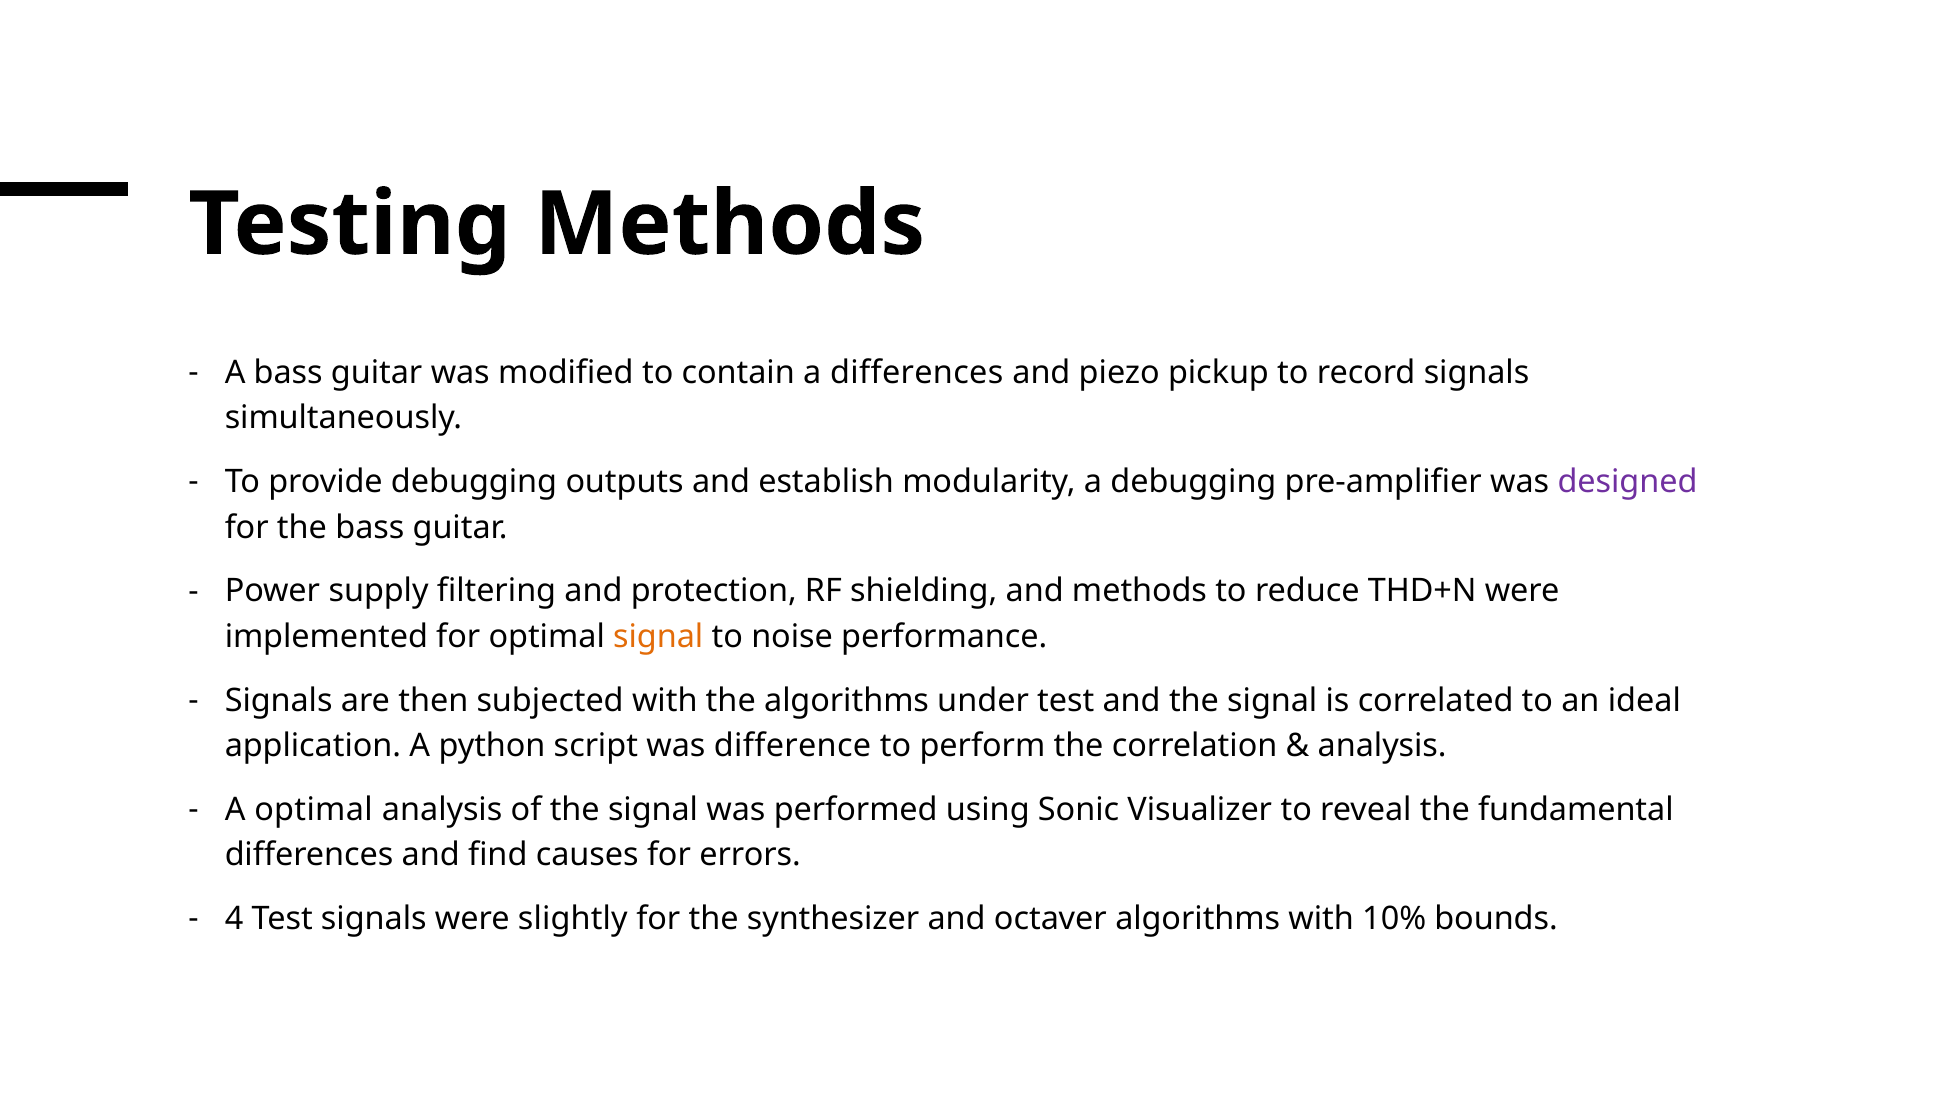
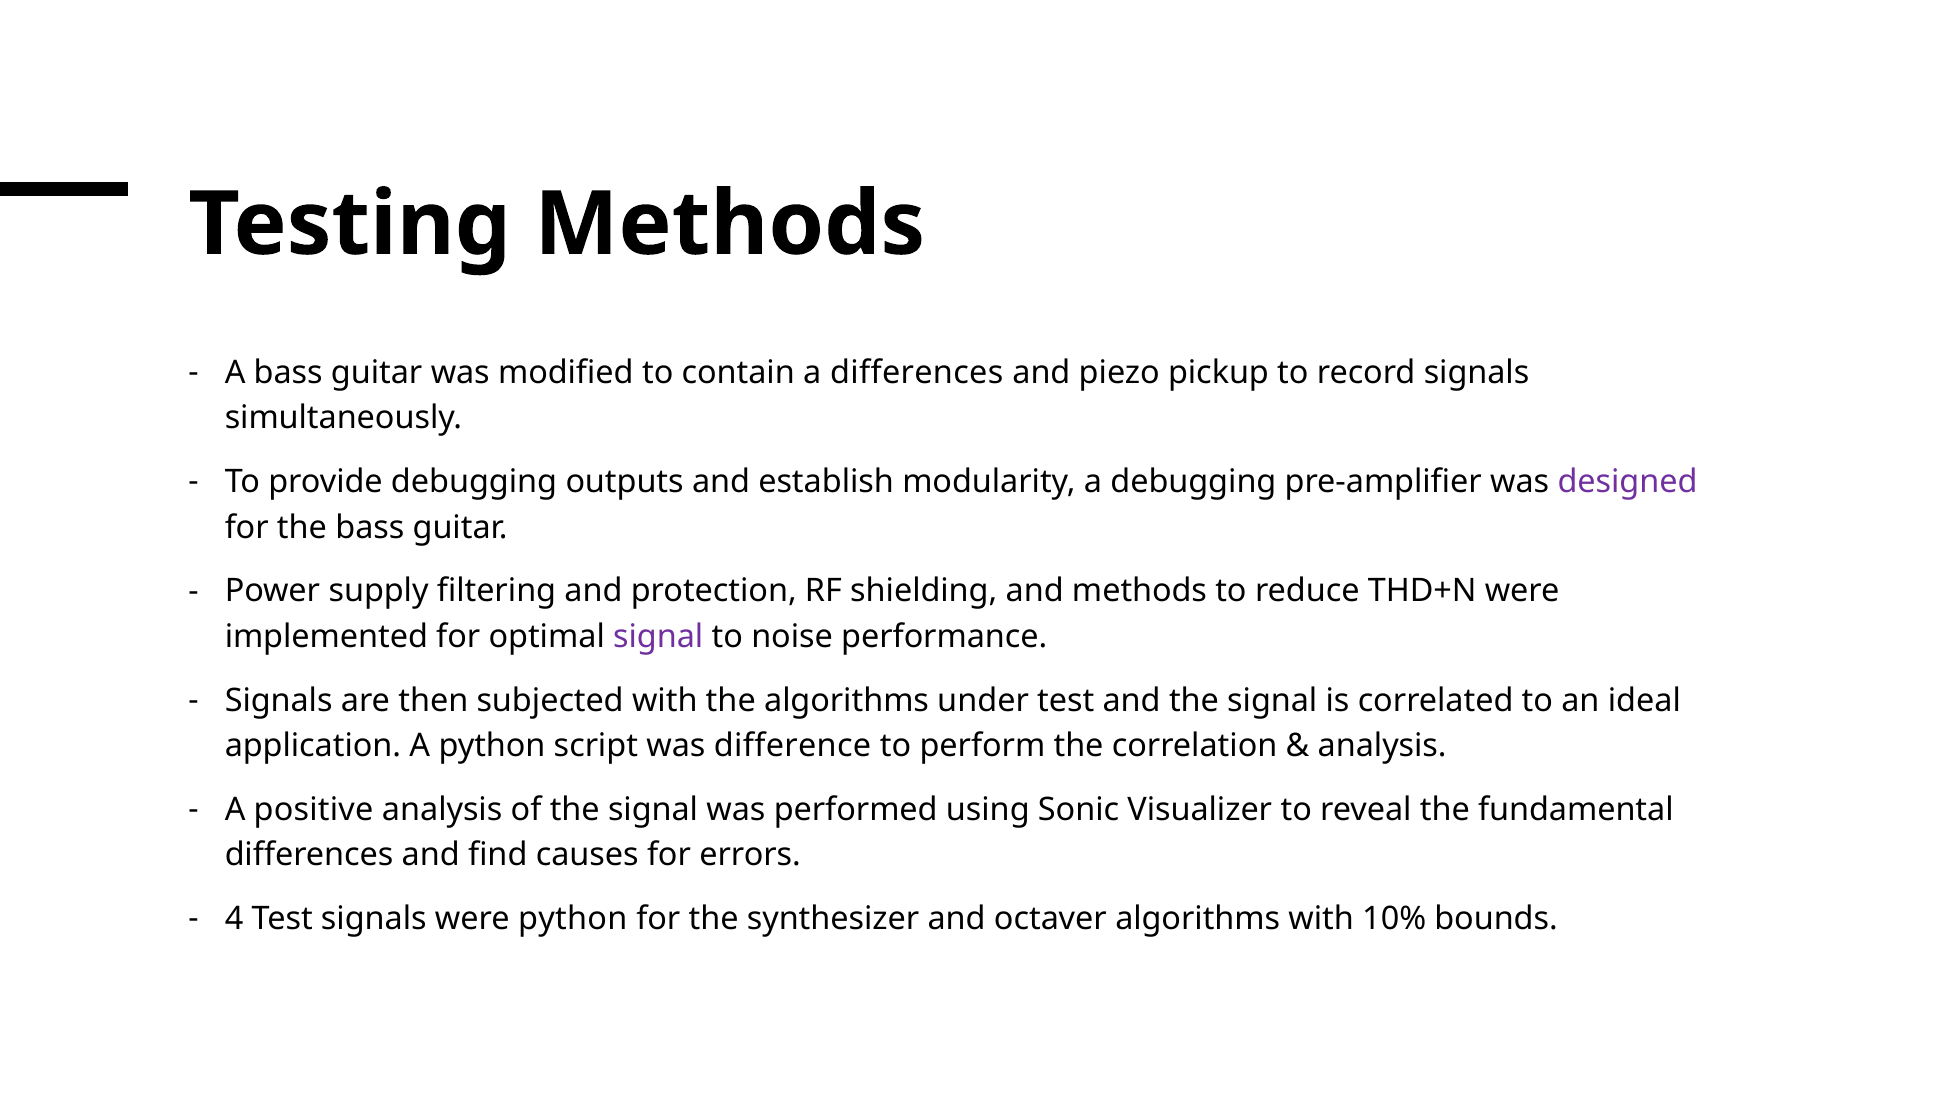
signal at (658, 637) colour: orange -> purple
A optimal: optimal -> positive
were slightly: slightly -> python
